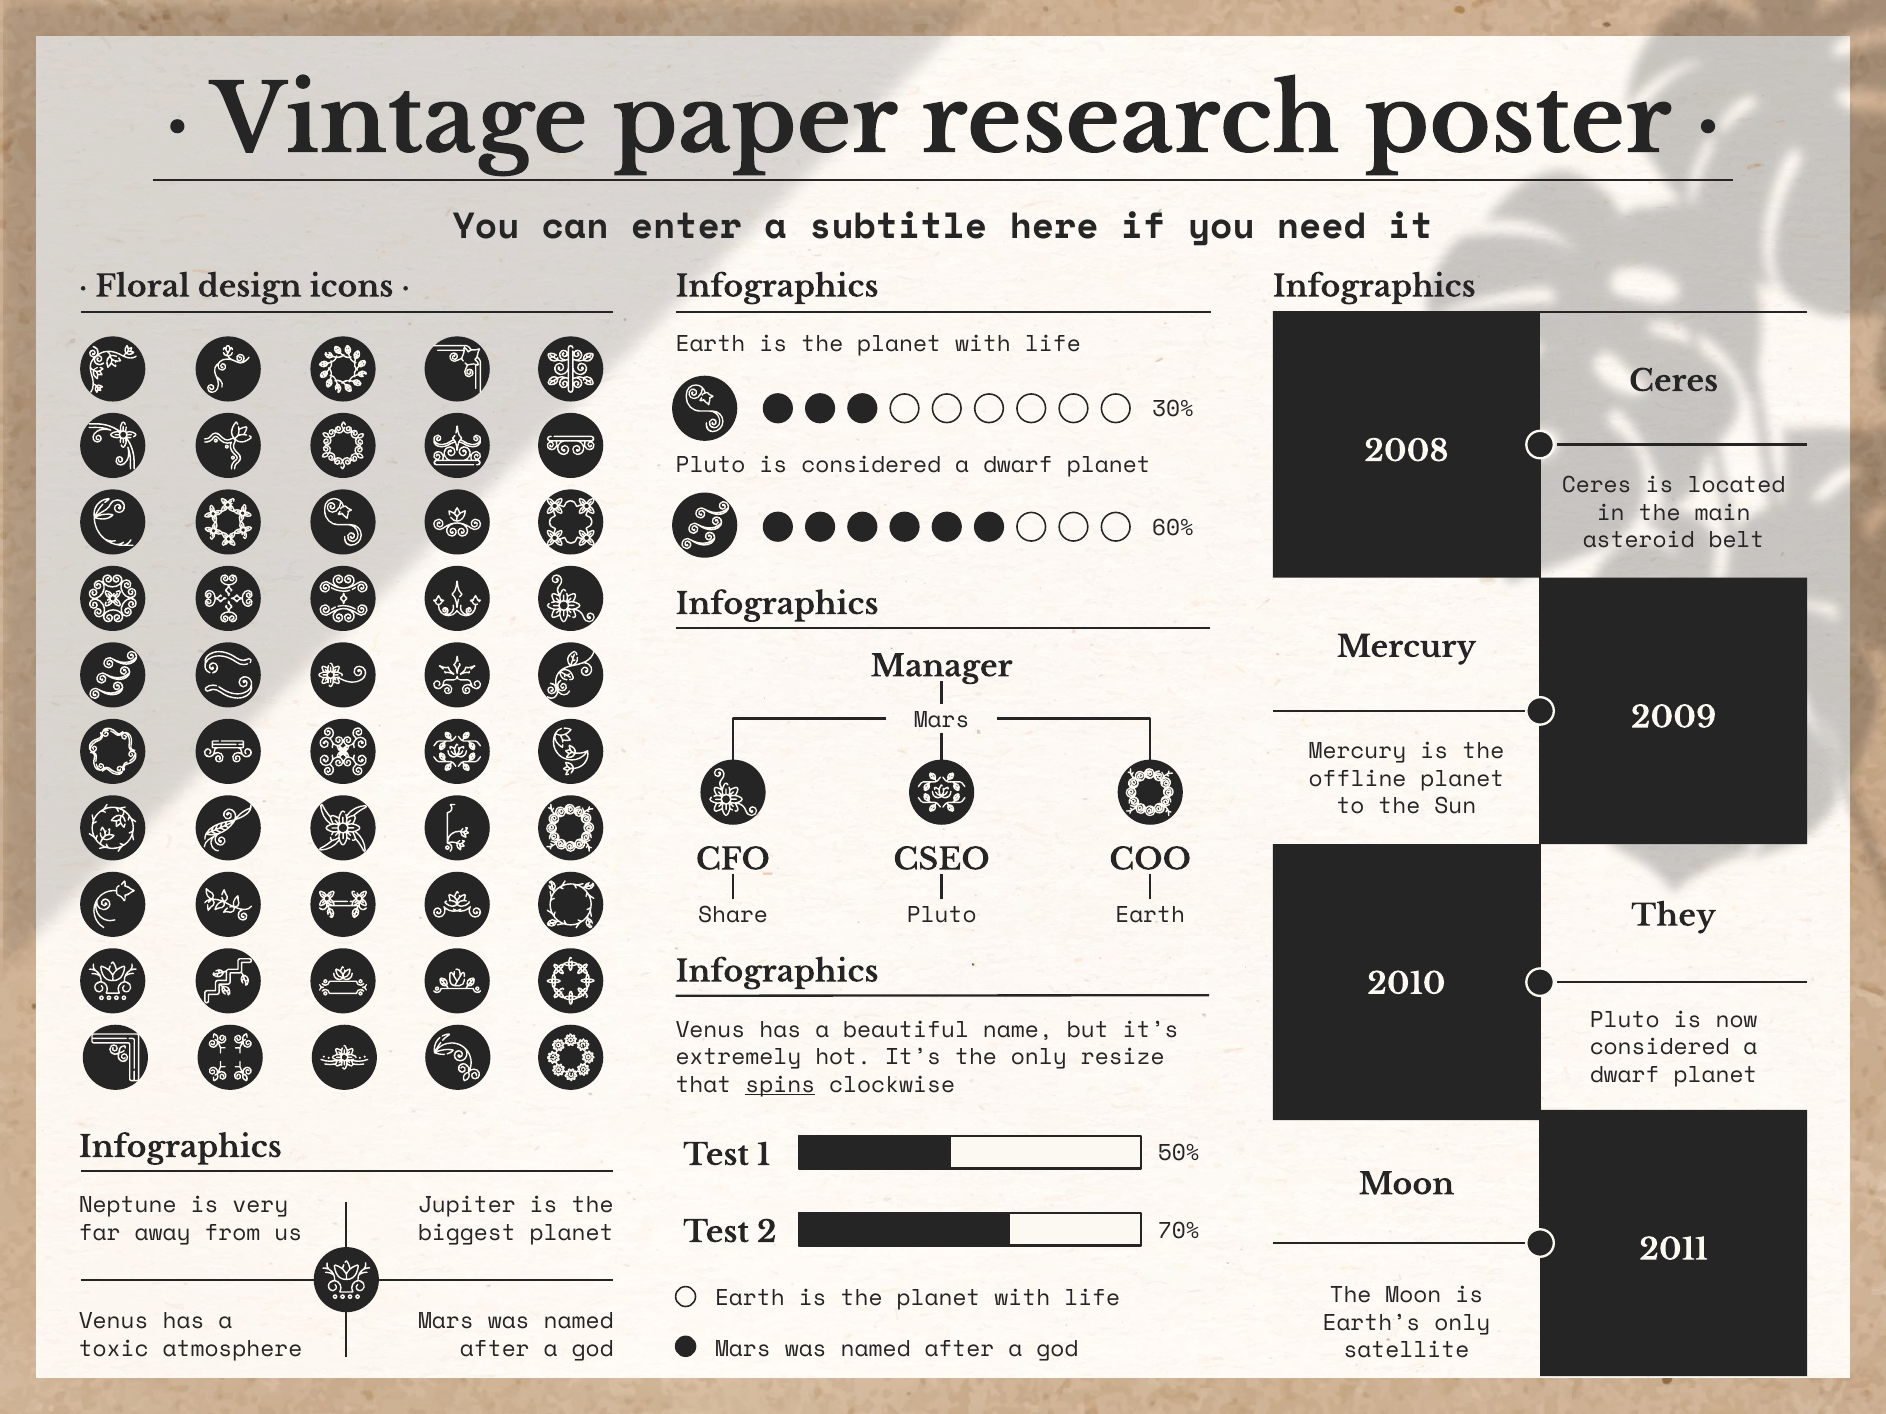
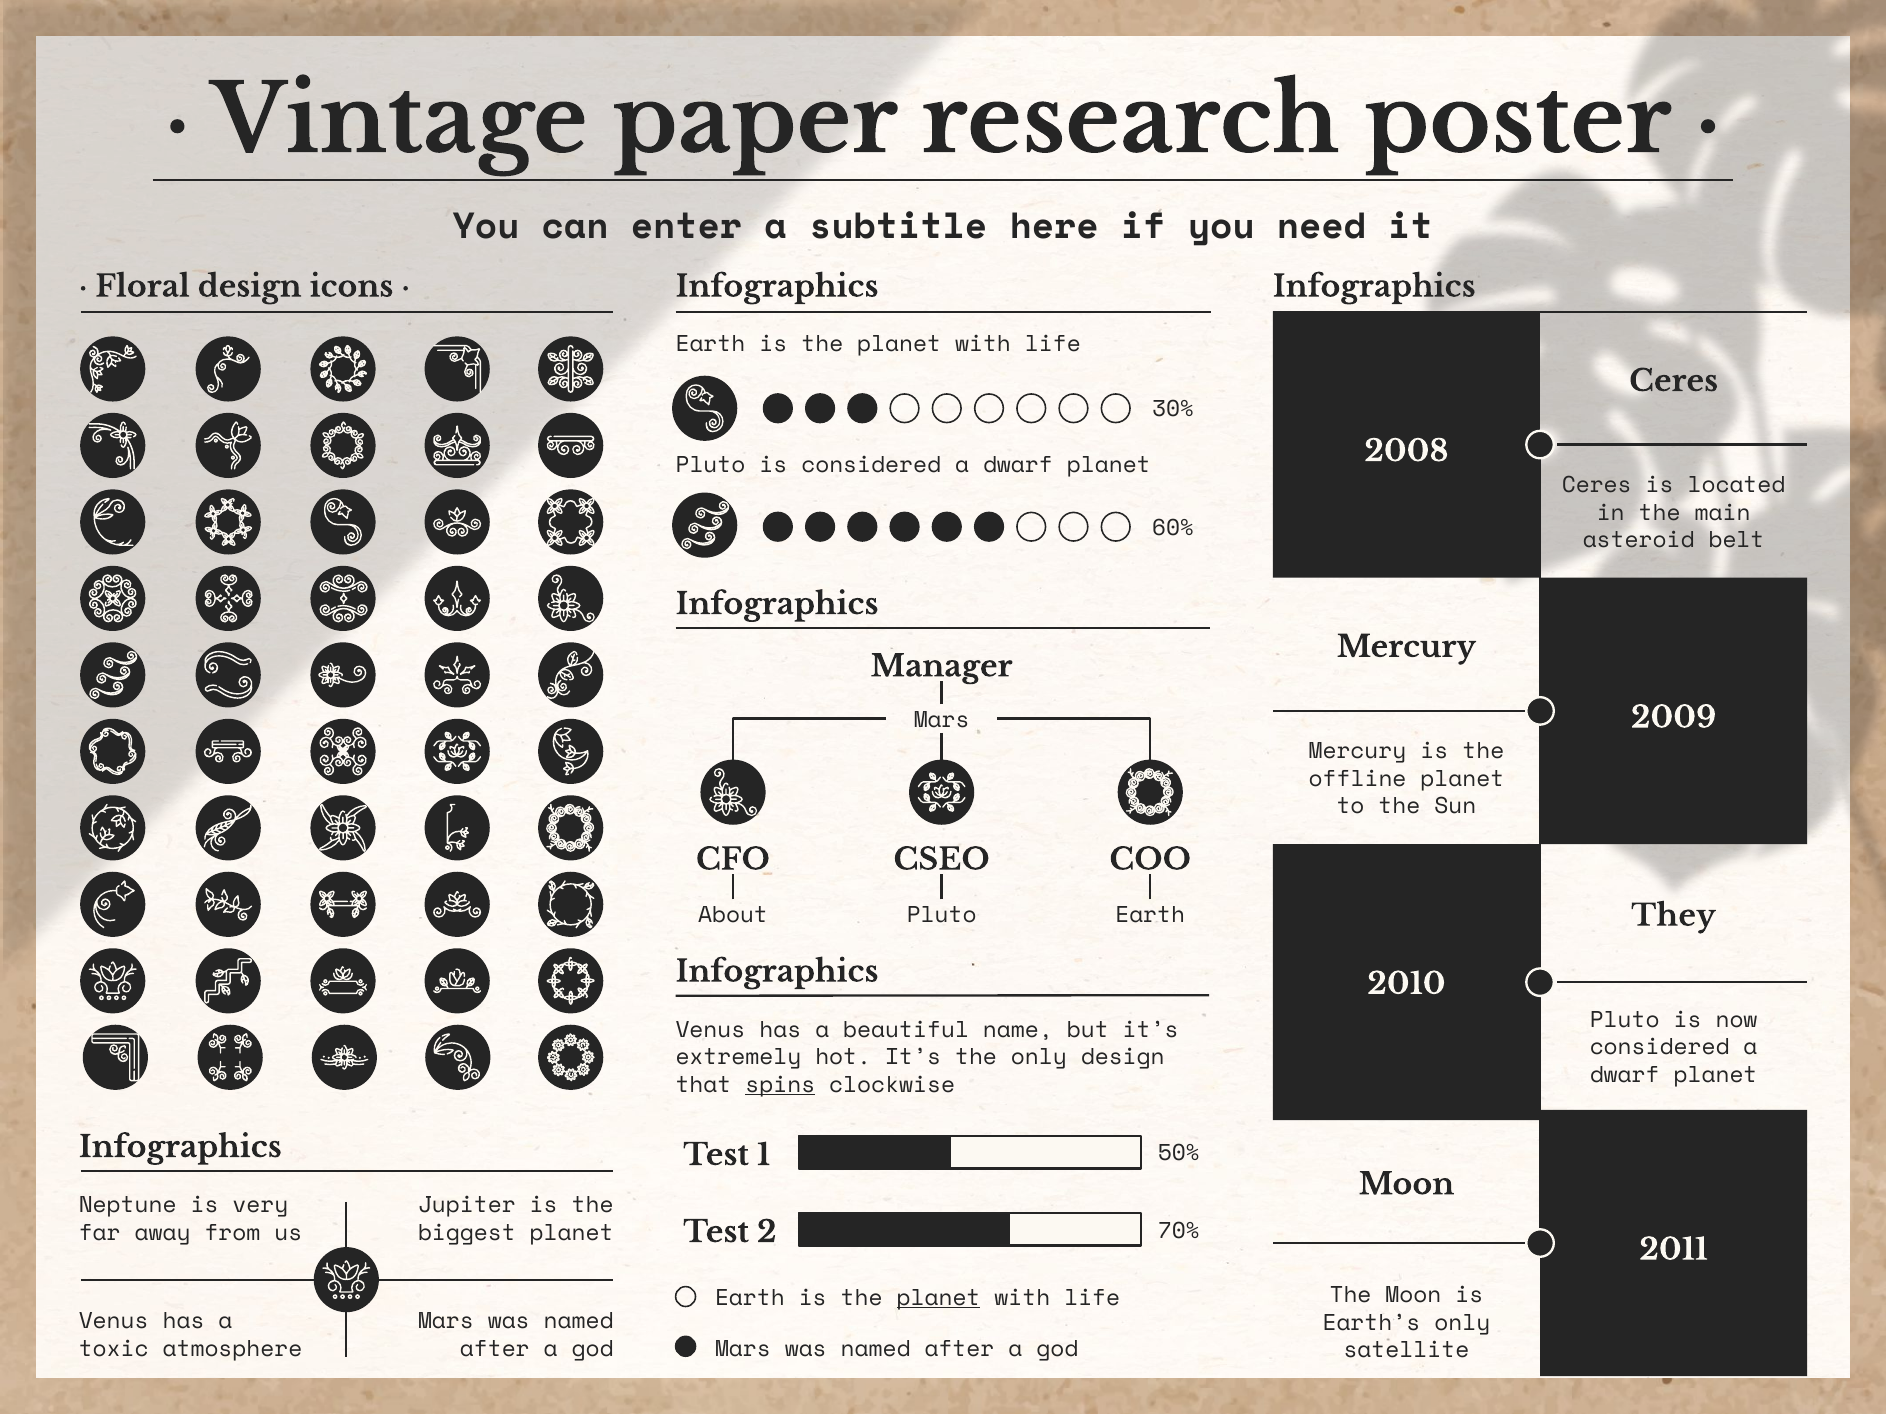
Share: Share -> About
only resize: resize -> design
planet at (939, 1298) underline: none -> present
